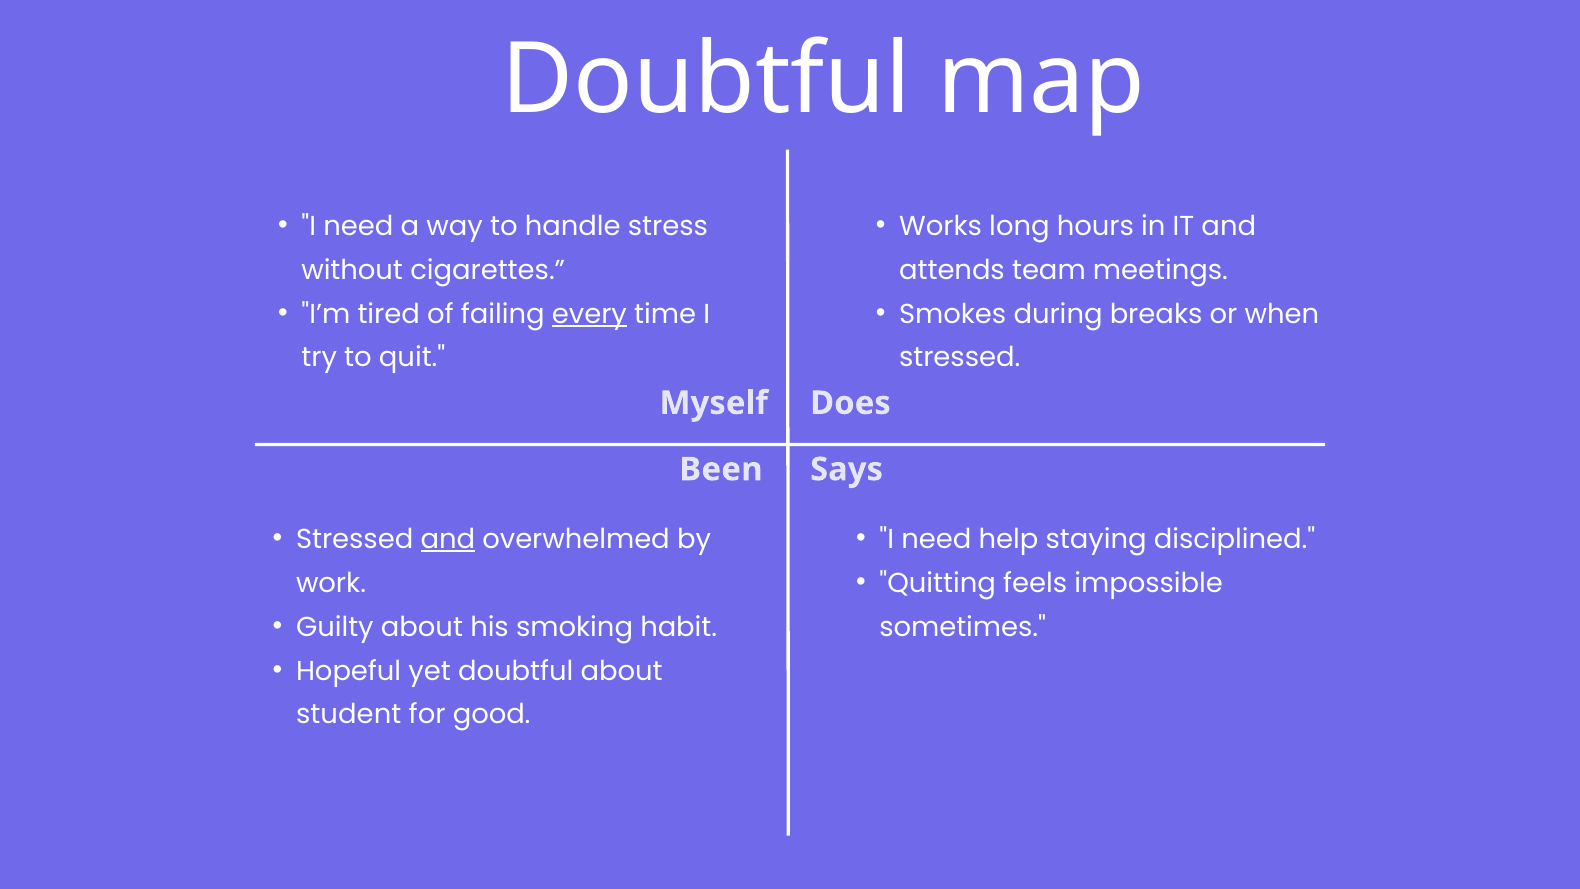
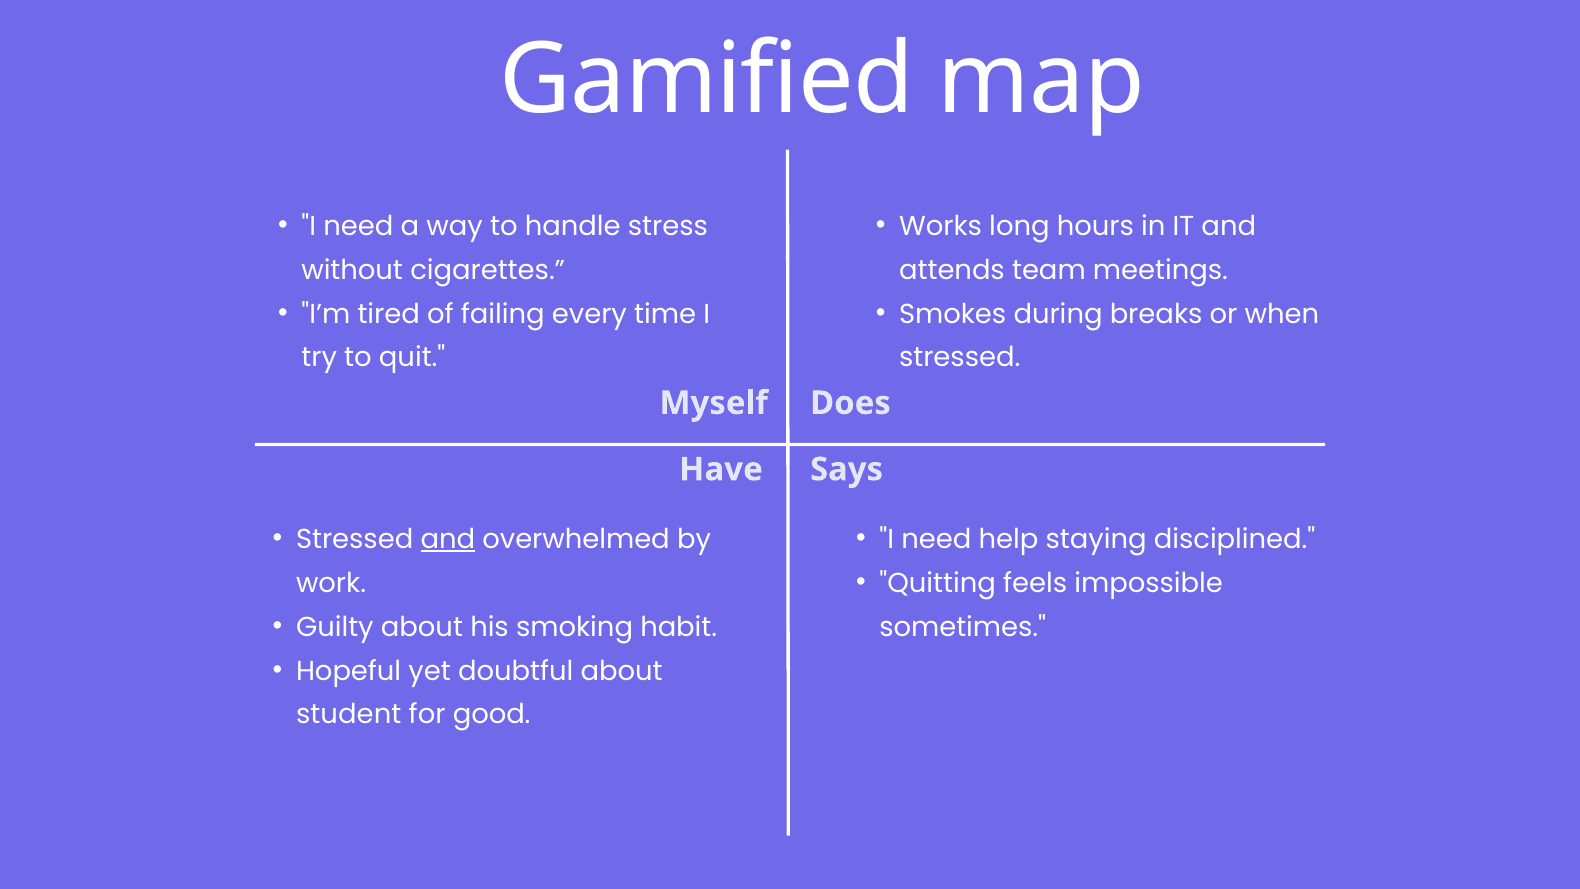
Doubtful at (706, 80): Doubtful -> Gamified
every underline: present -> none
Been: Been -> Have
